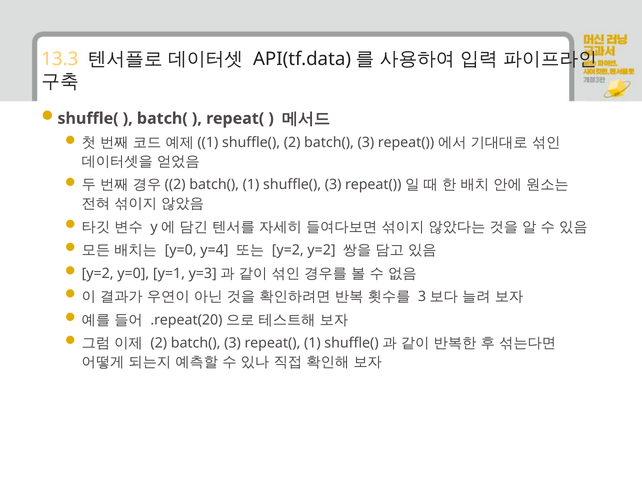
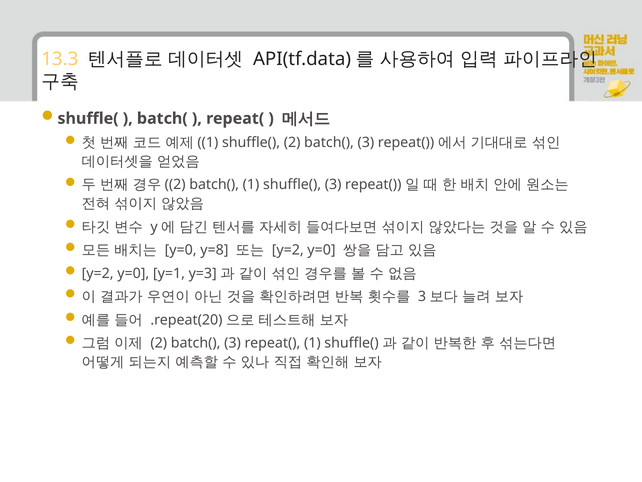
y=4: y=4 -> y=8
y=2 at (321, 250): y=2 -> y=0
